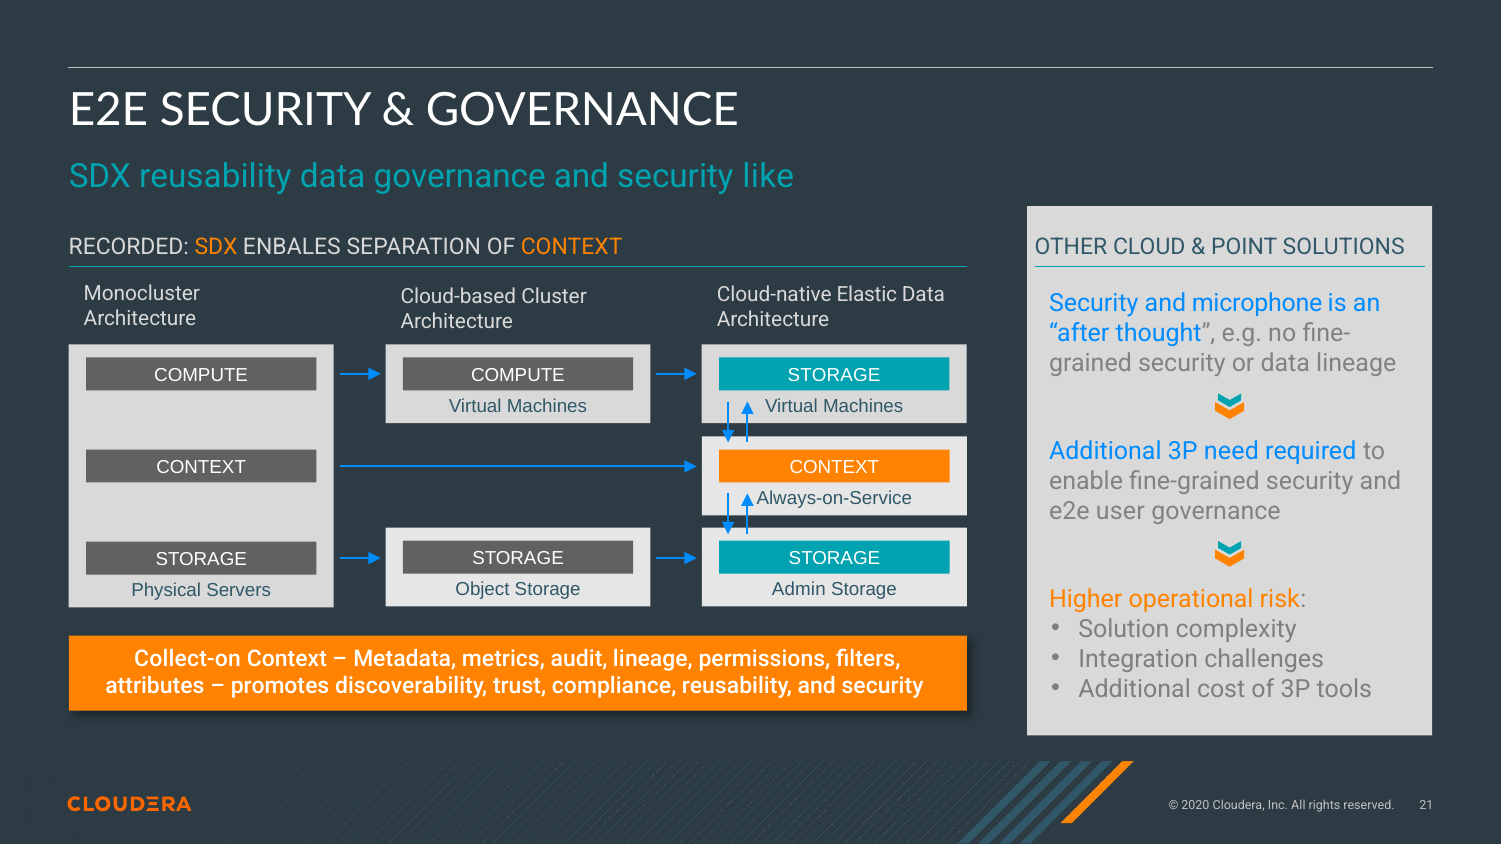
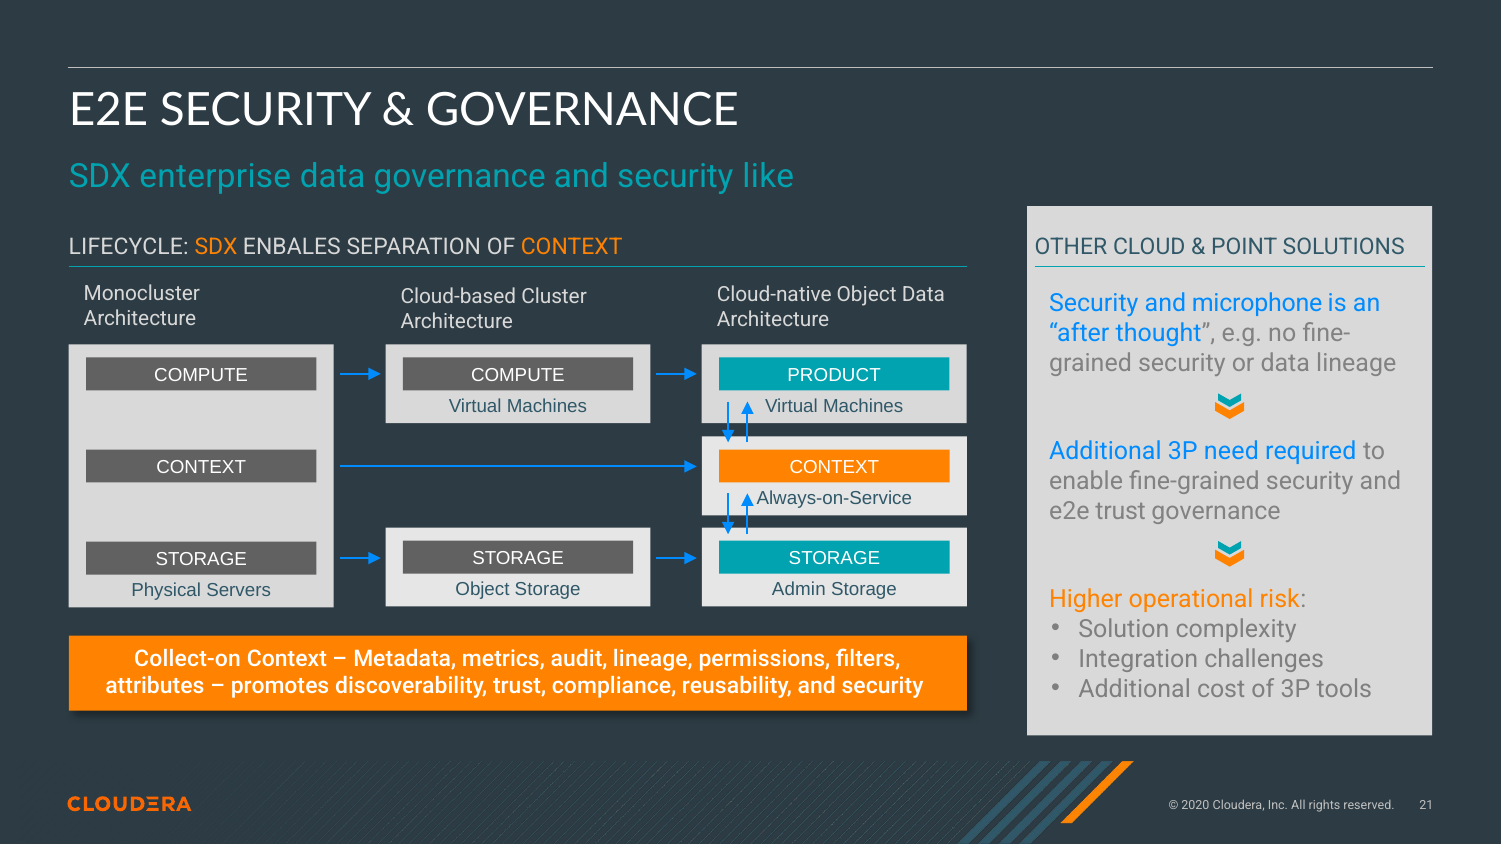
SDX reusability: reusability -> enterprise
RECORDED: RECORDED -> LIFECYCLE
Cloud-native Elastic: Elastic -> Object
STORAGE at (834, 375): STORAGE -> PRODUCT
e2e user: user -> trust
